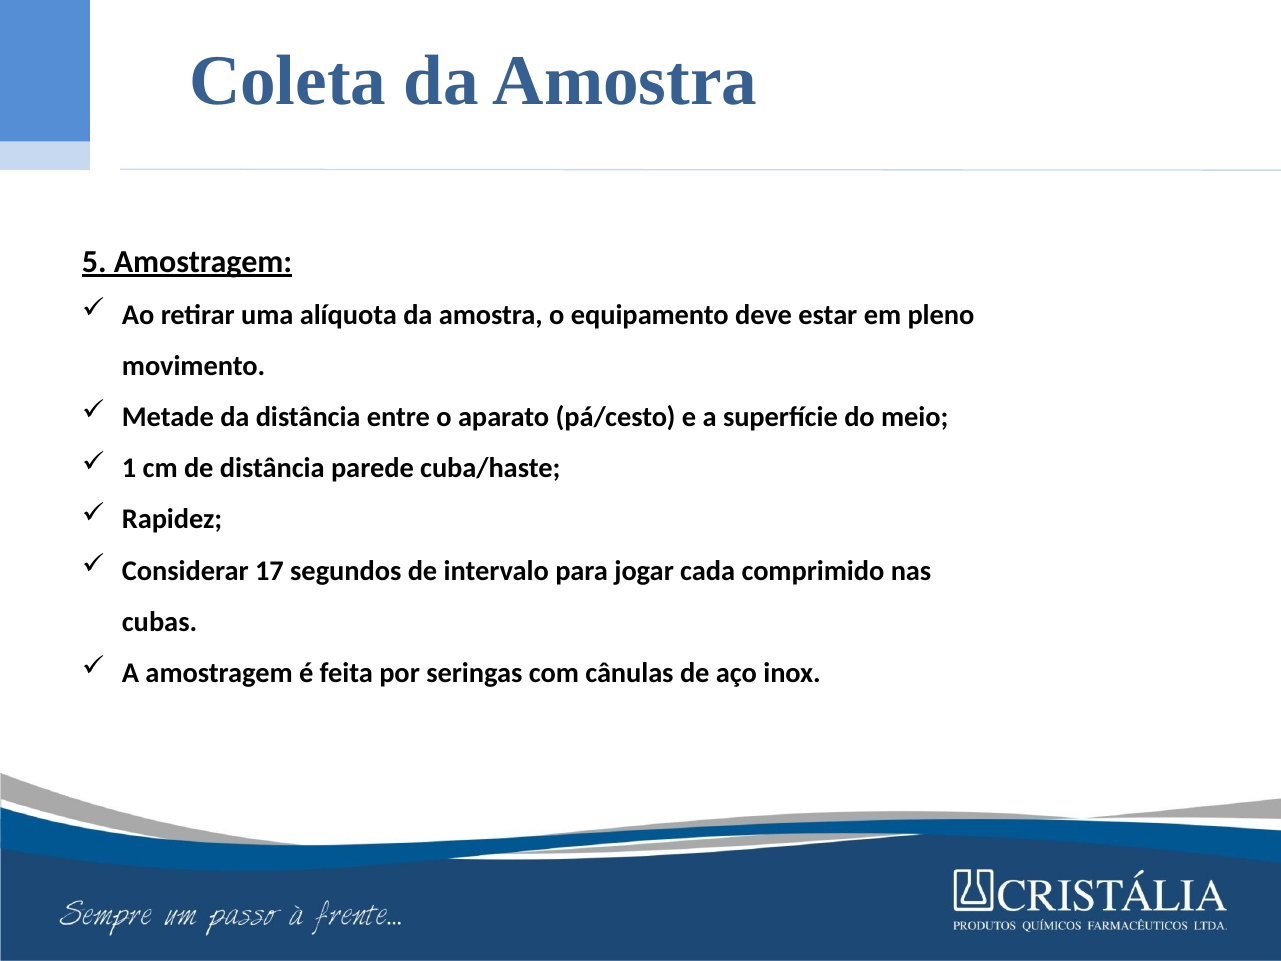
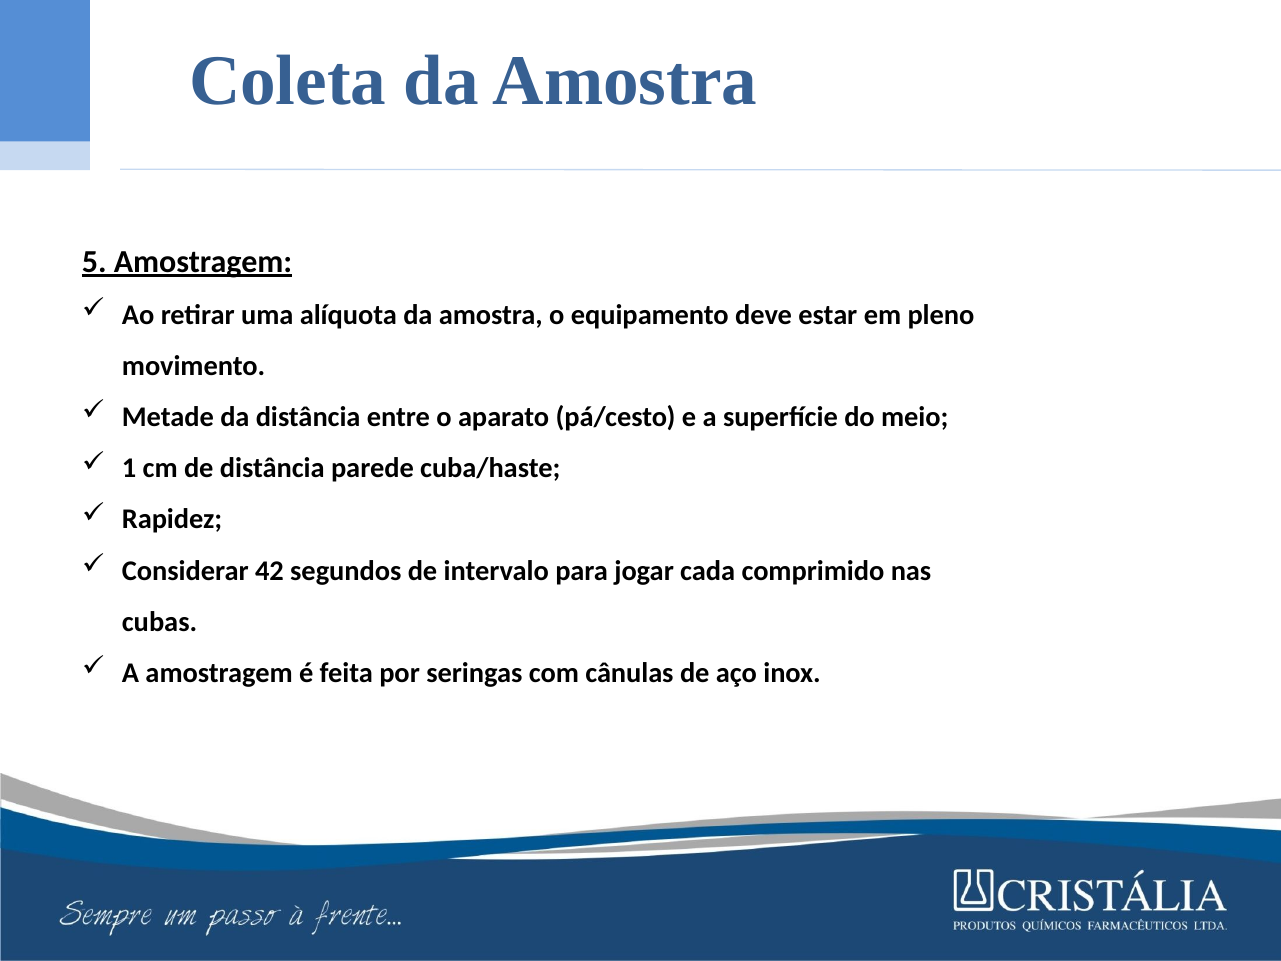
17: 17 -> 42
